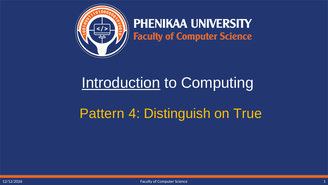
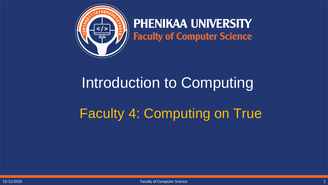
Introduction underline: present -> none
Pattern at (102, 113): Pattern -> Faculty
4 Distinguish: Distinguish -> Computing
